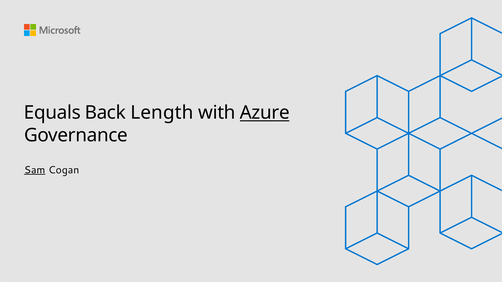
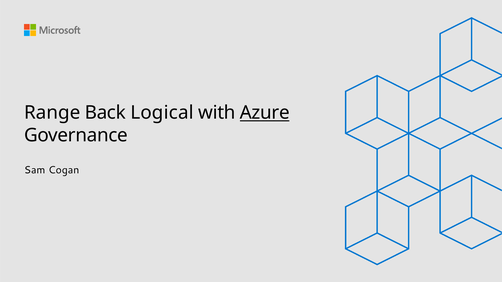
Equals: Equals -> Range
Length: Length -> Logical
Sam underline: present -> none
